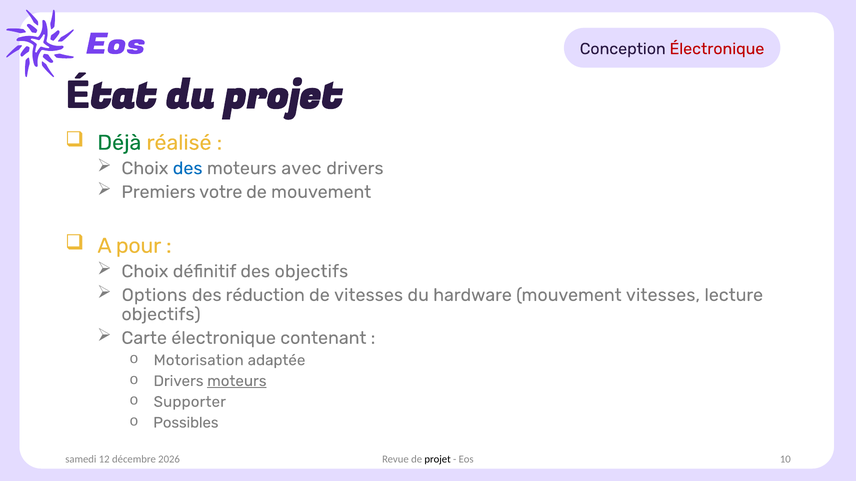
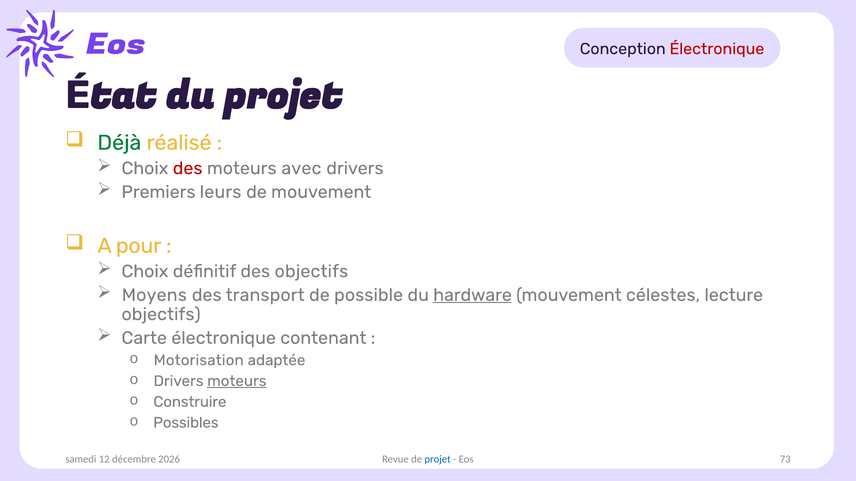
des at (188, 168) colour: blue -> red
votre: votre -> leurs
Options: Options -> Moyens
réduction: réduction -> transport
de vitesses: vitesses -> possible
hardware underline: none -> present
mouvement vitesses: vitesses -> célestes
Supporter: Supporter -> Construire
projet at (438, 460) colour: black -> blue
10: 10 -> 73
